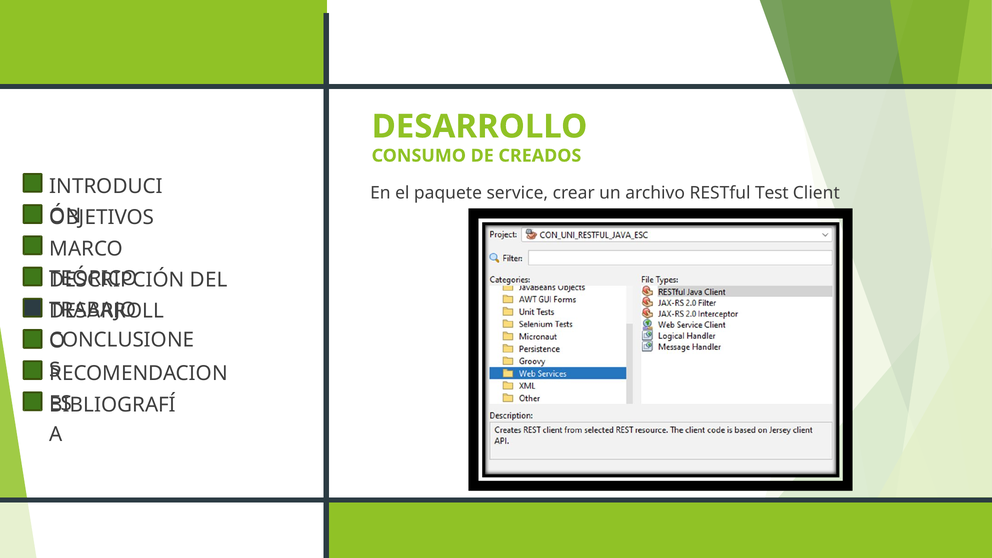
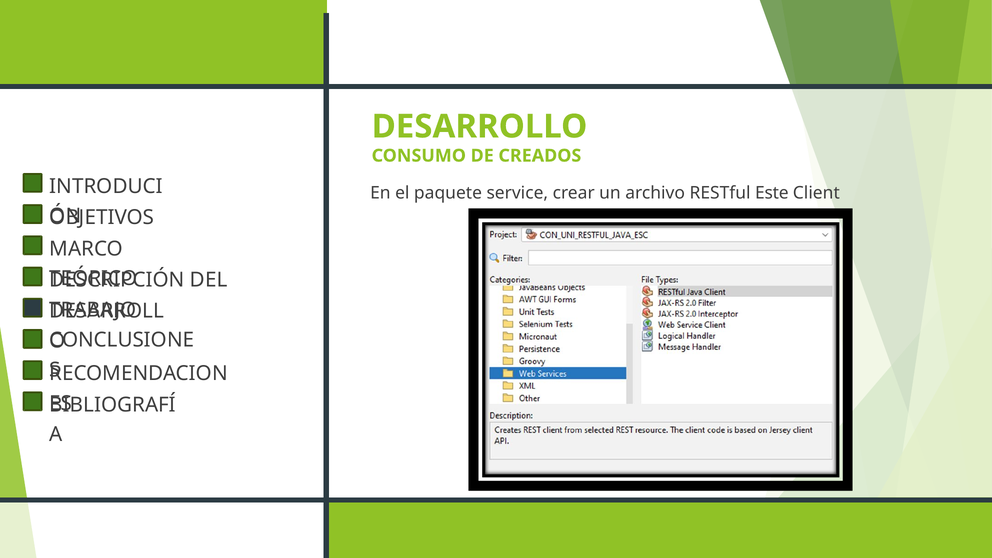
Test: Test -> Este
